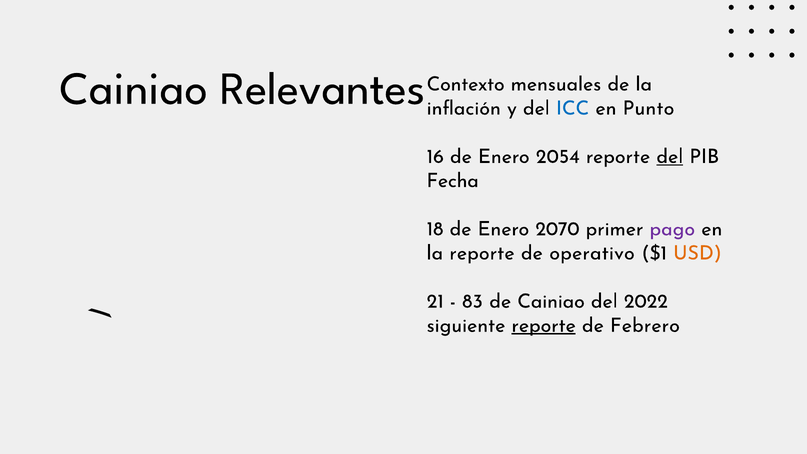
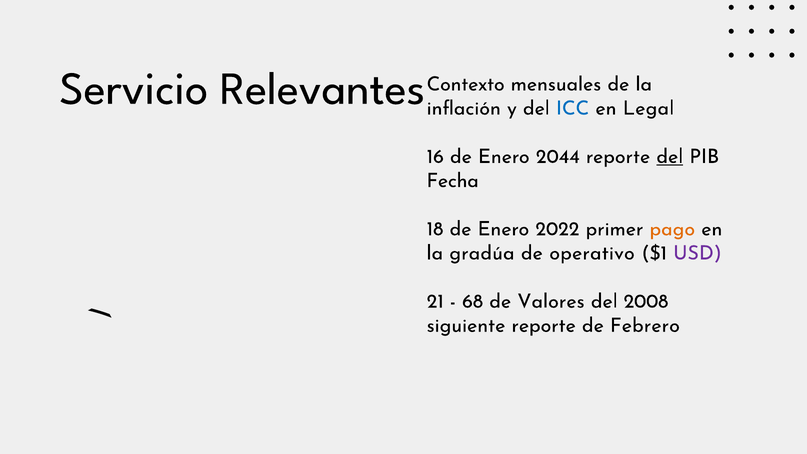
Cainiao at (134, 89): Cainiao -> Servicio
Punto: Punto -> Legal
2054: 2054 -> 2044
2070: 2070 -> 2022
pago colour: purple -> orange
la reporte: reporte -> gradúa
USD colour: orange -> purple
83: 83 -> 68
de Cainiao: Cainiao -> Valores
2022: 2022 -> 2008
reporte at (544, 325) underline: present -> none
